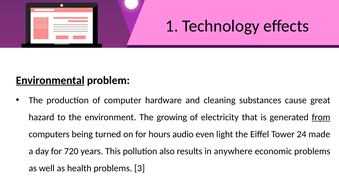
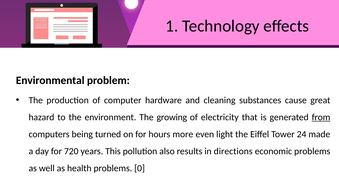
Environmental underline: present -> none
audio: audio -> more
anywhere: anywhere -> directions
3: 3 -> 0
